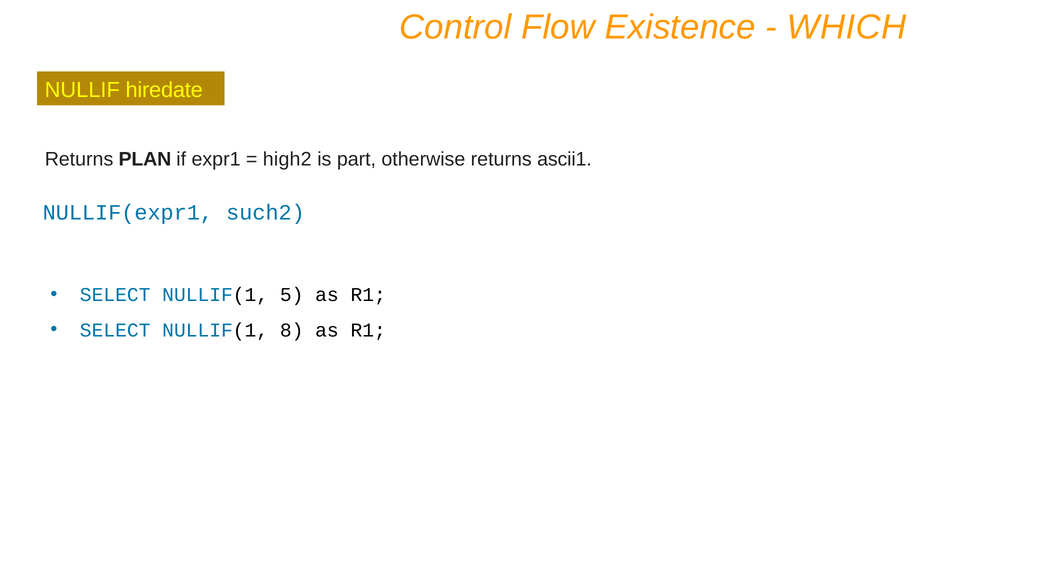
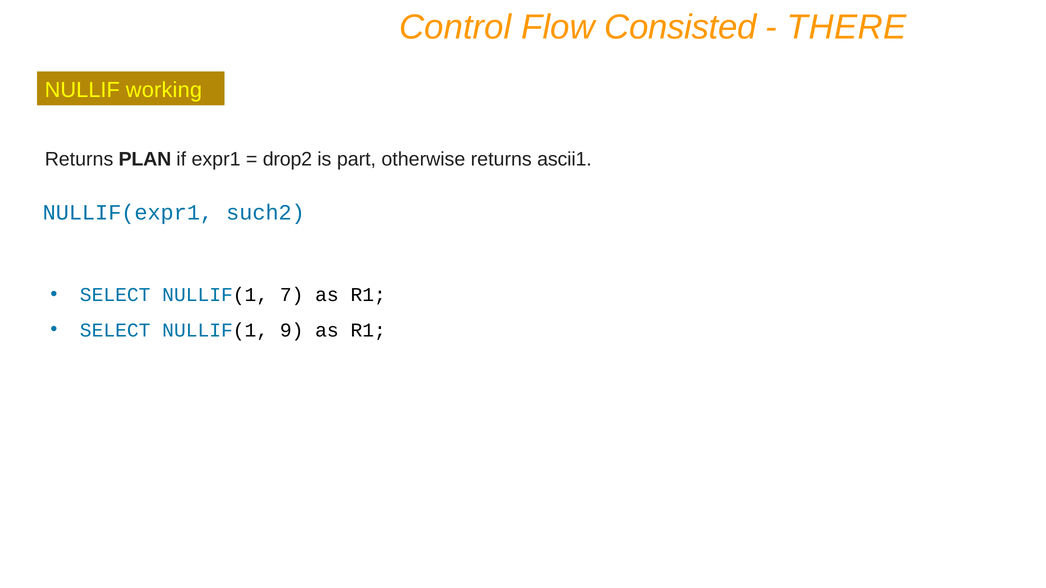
Existence: Existence -> Consisted
WHICH: WHICH -> THERE
hiredate: hiredate -> working
high2: high2 -> drop2
5: 5 -> 7
8: 8 -> 9
